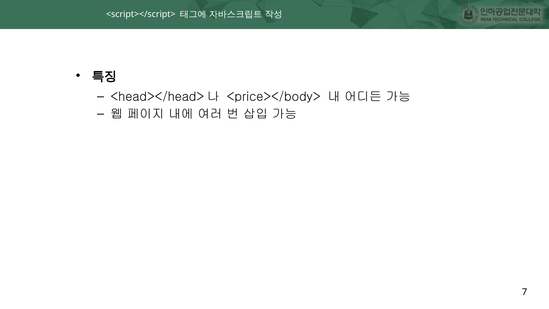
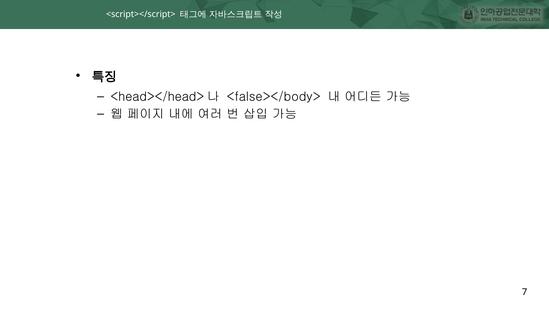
<price></body>: <price></body> -> <false></body>
